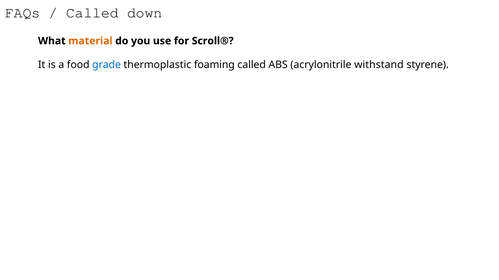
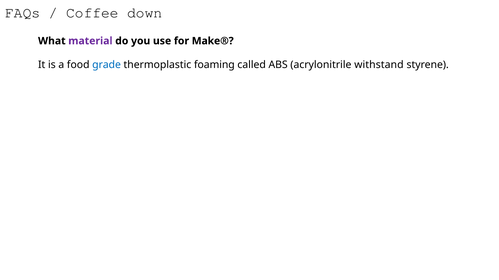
Called at (92, 13): Called -> Coffee
material colour: orange -> purple
Scroll®: Scroll® -> Make®
